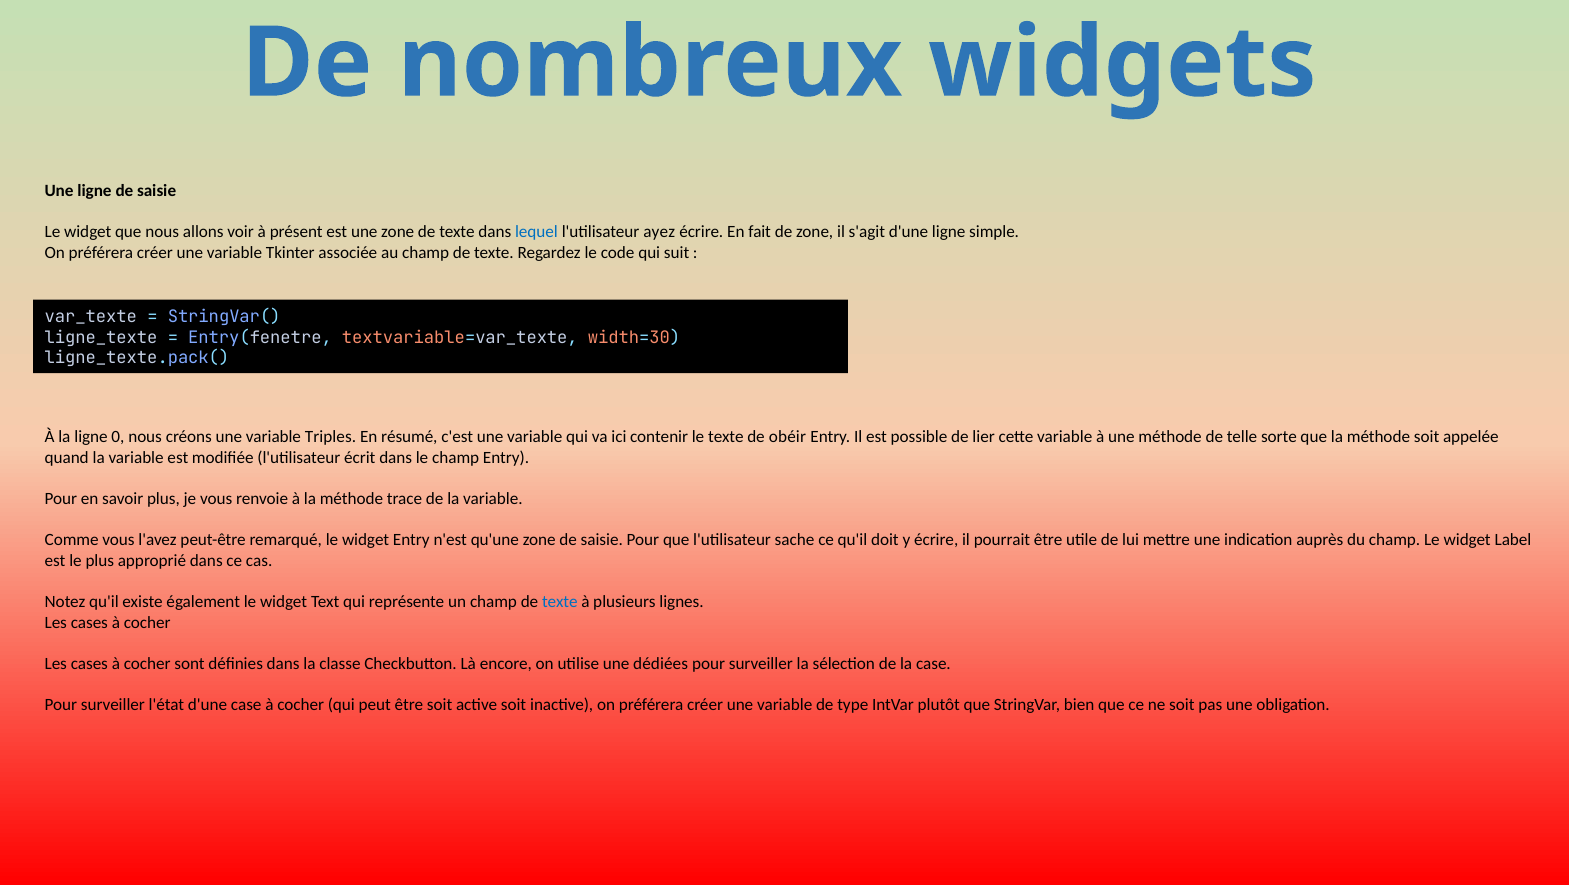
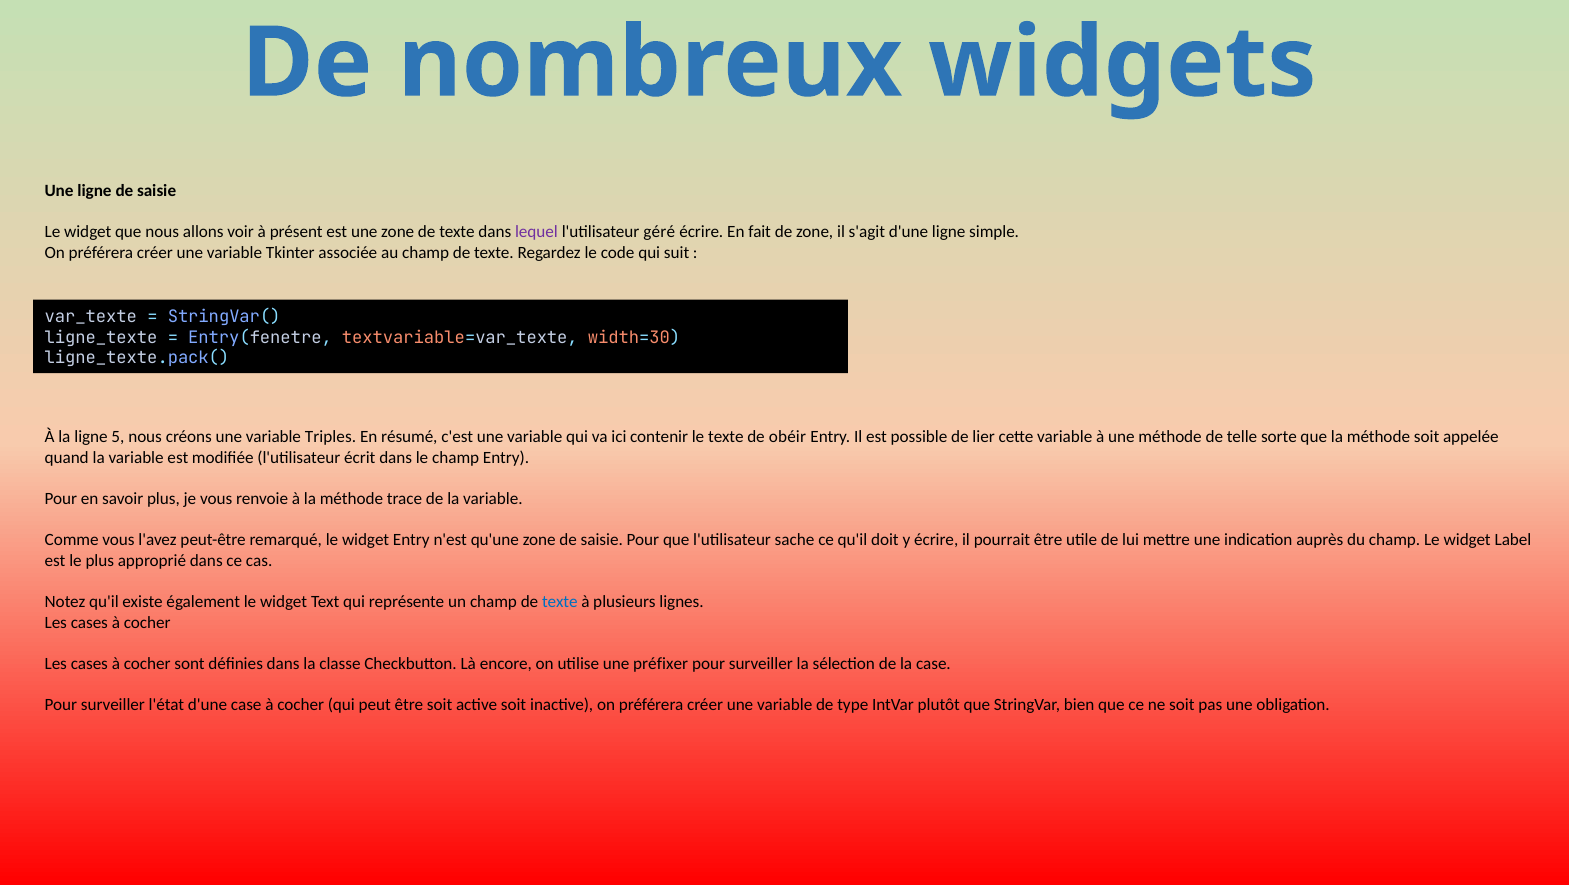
lequel colour: blue -> purple
ayez: ayez -> géré
0: 0 -> 5
dédiées: dédiées -> préfixer
